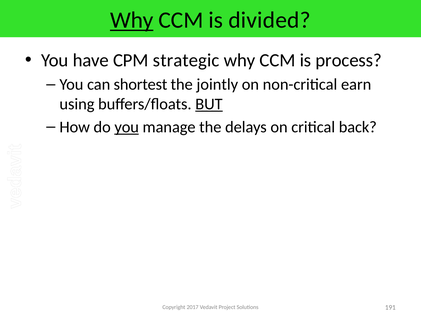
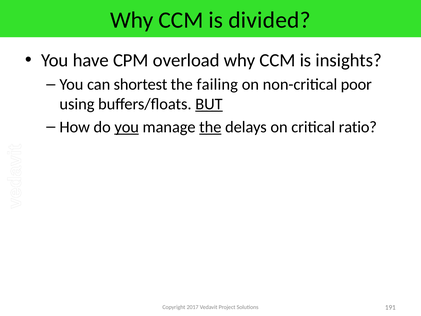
Why at (132, 20) underline: present -> none
strategic: strategic -> overload
process: process -> insights
jointly: jointly -> failing
earn: earn -> poor
the at (210, 127) underline: none -> present
back: back -> ratio
